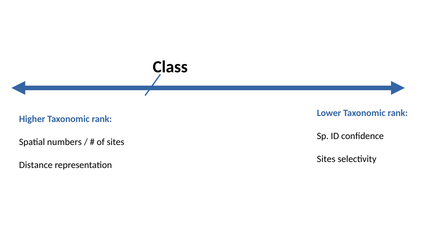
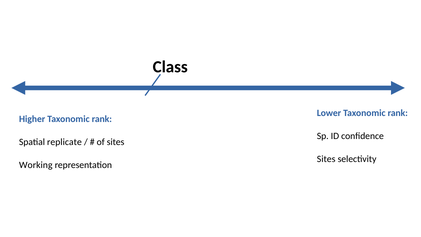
numbers: numbers -> replicate
Distance: Distance -> Working
